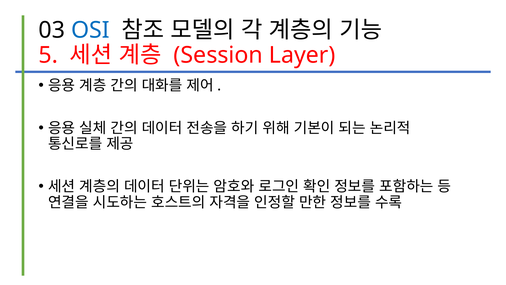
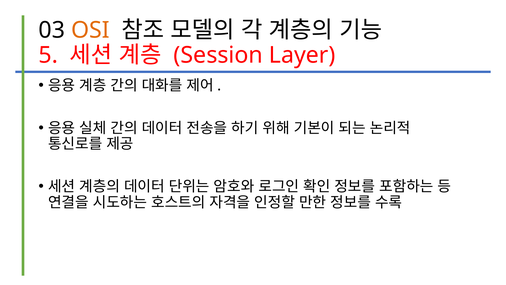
OSI colour: blue -> orange
